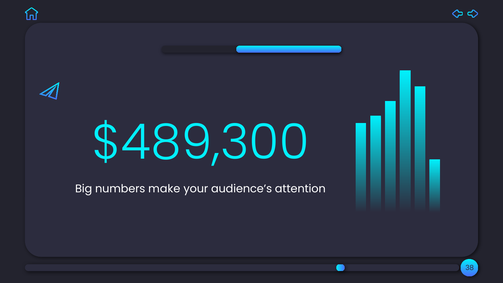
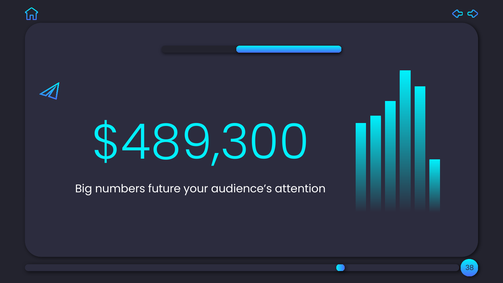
make: make -> future
